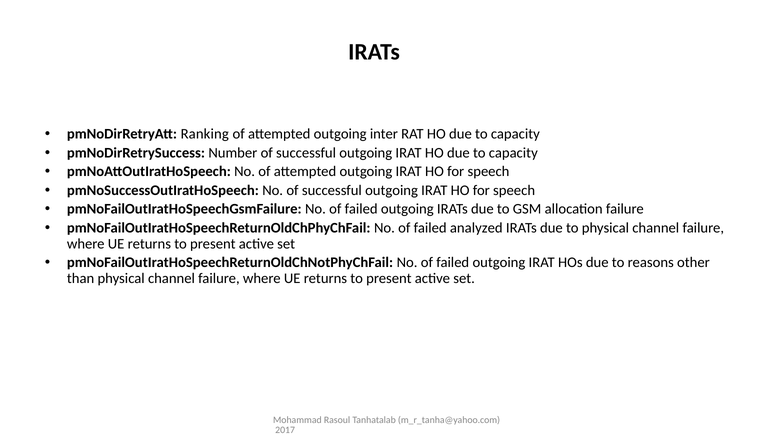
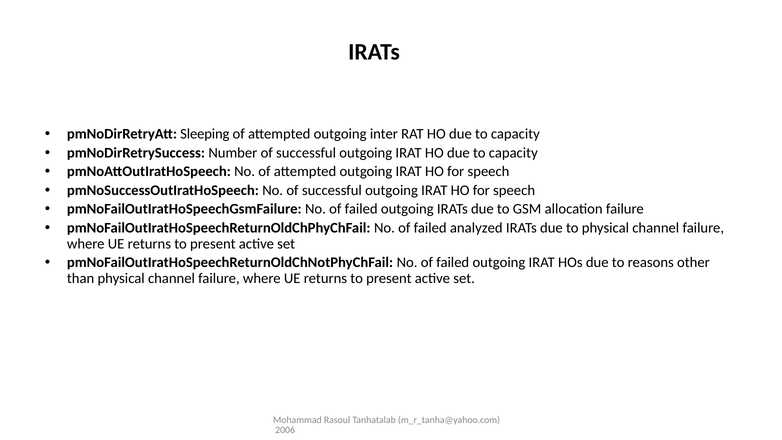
Ranking: Ranking -> Sleeping
2017: 2017 -> 2006
